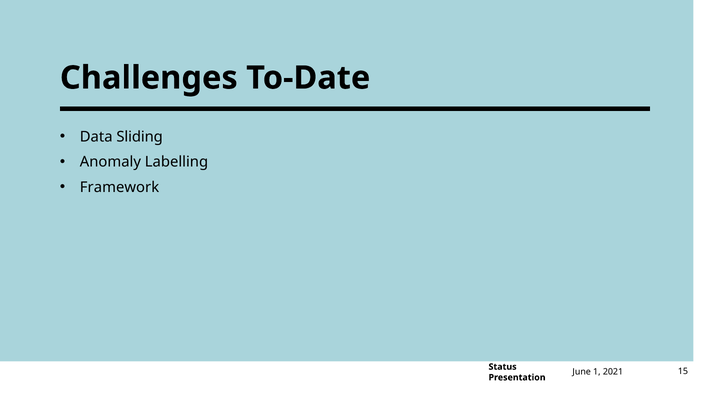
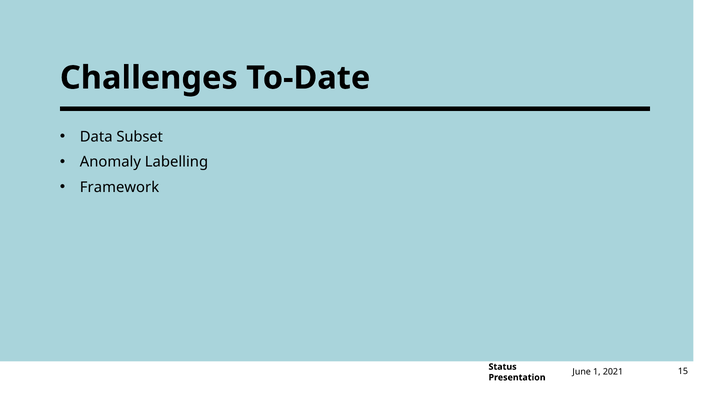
Sliding: Sliding -> Subset
